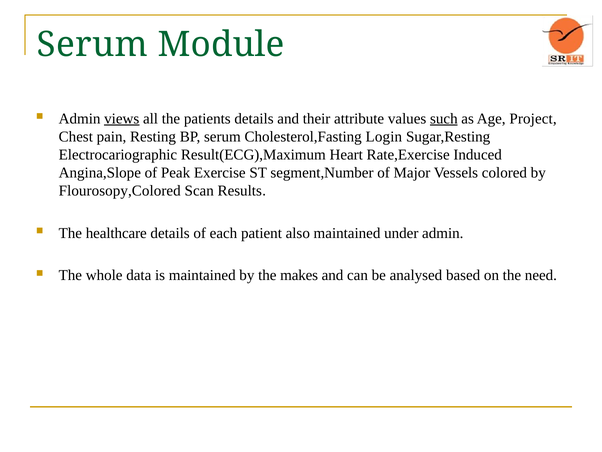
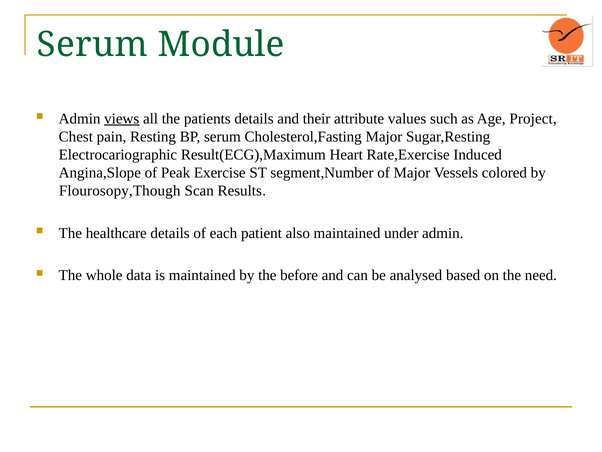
such underline: present -> none
Cholesterol,Fasting Login: Login -> Major
Flourosopy,Colored: Flourosopy,Colored -> Flourosopy,Though
makes: makes -> before
